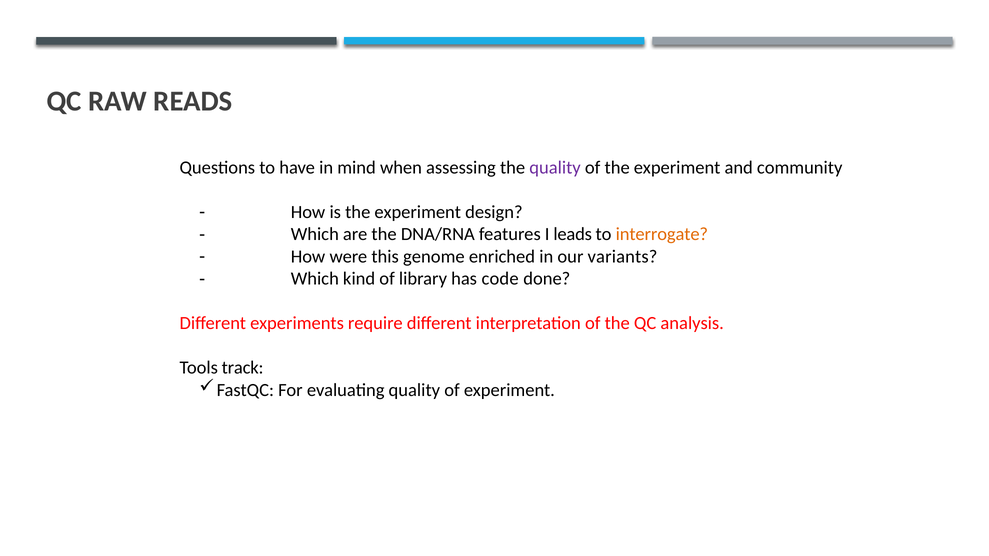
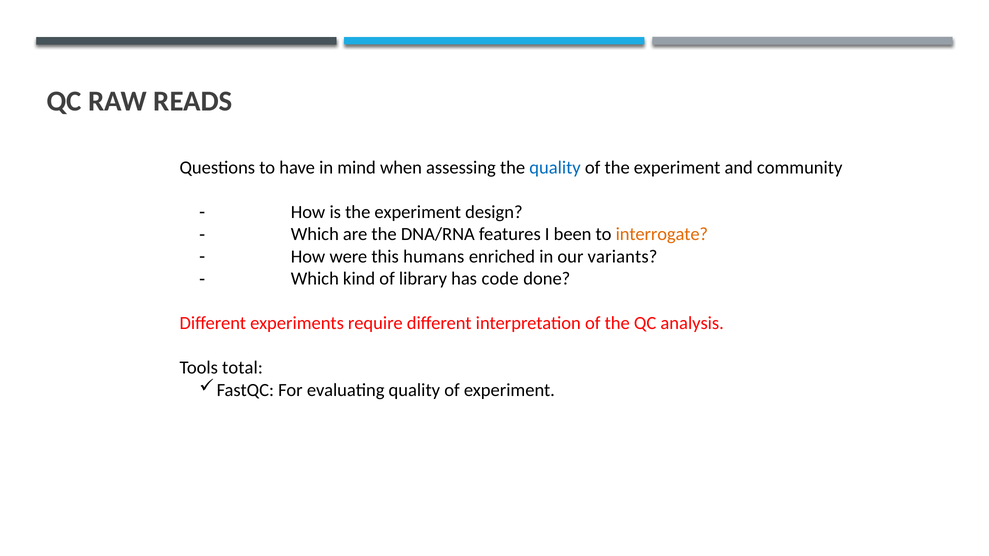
quality at (555, 168) colour: purple -> blue
leads: leads -> been
genome: genome -> humans
track: track -> total
